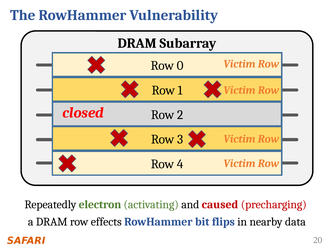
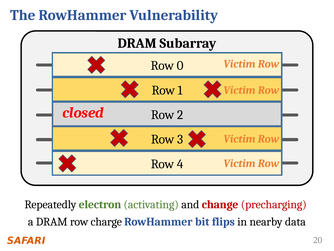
caused: caused -> change
effects: effects -> charge
